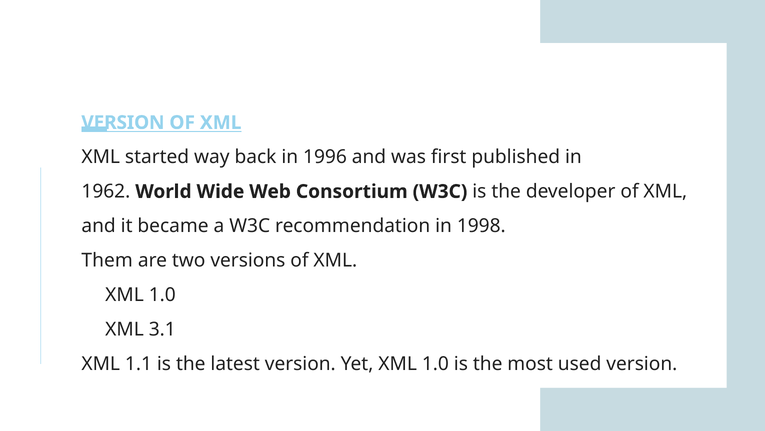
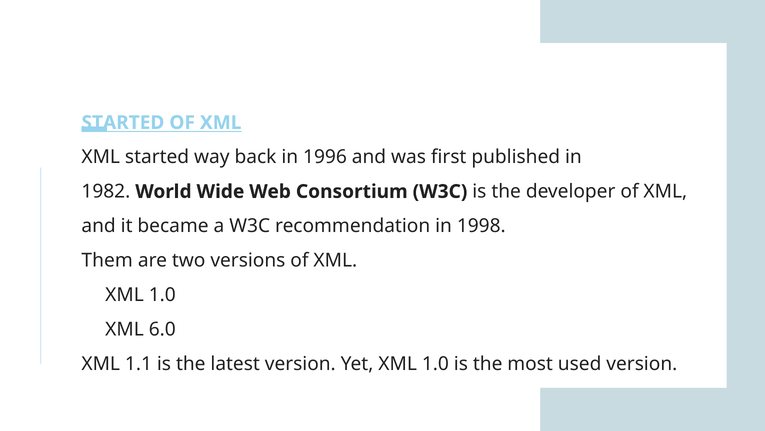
VERSION at (123, 122): VERSION -> STARTED
1962: 1962 -> 1982
3.1: 3.1 -> 6.0
